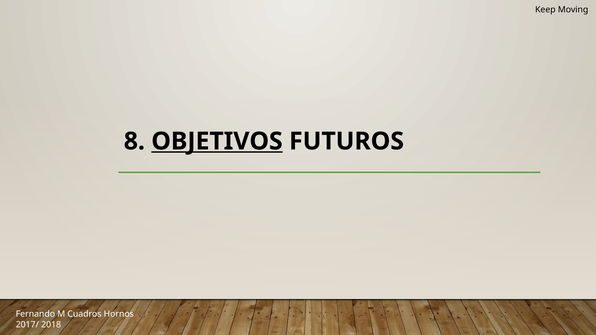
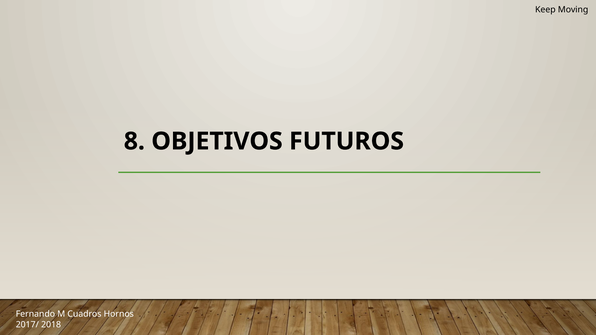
OBJETIVOS underline: present -> none
